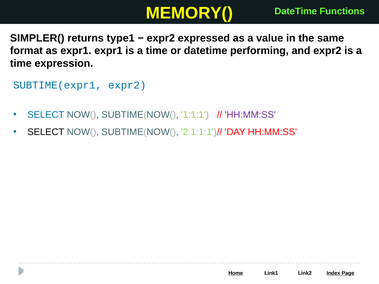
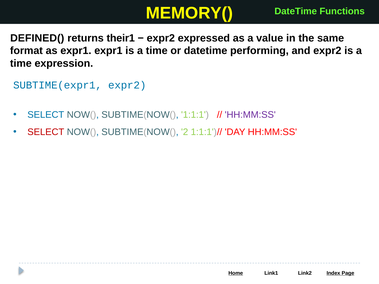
SIMPLER(: SIMPLER( -> DEFINED(
type1: type1 -> their1
SELECT at (46, 132) colour: black -> red
